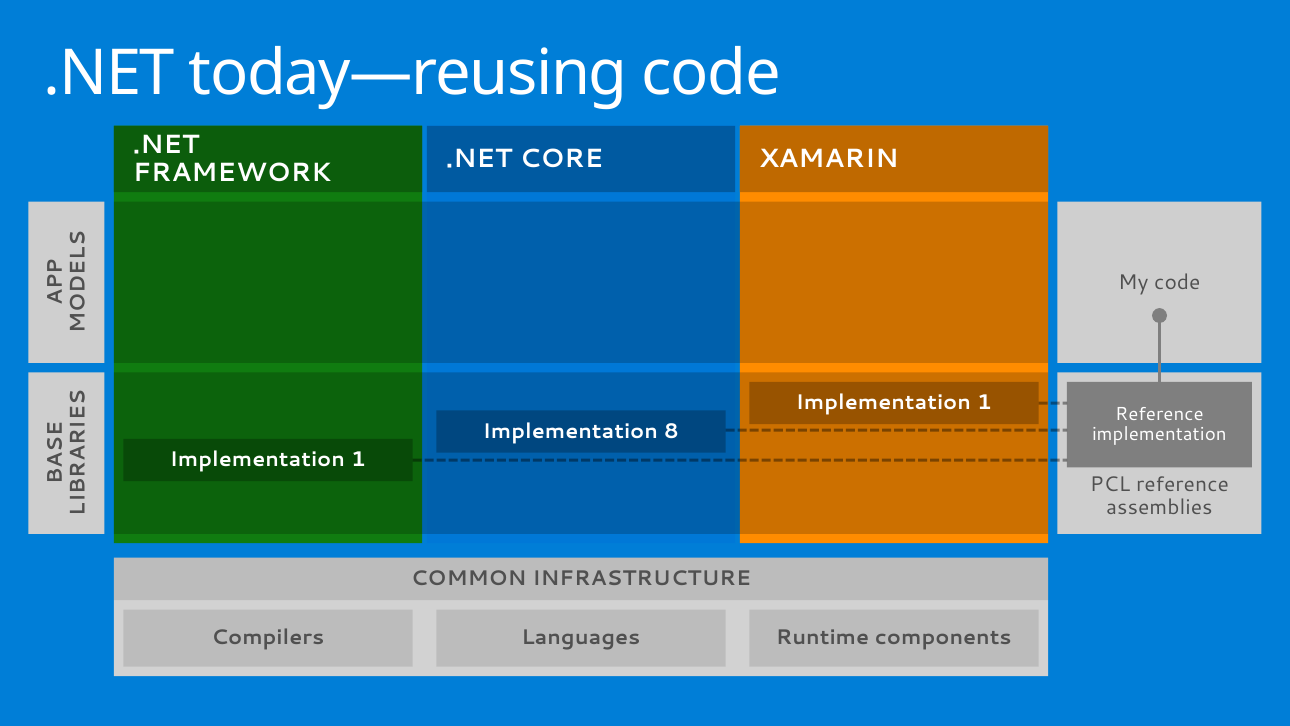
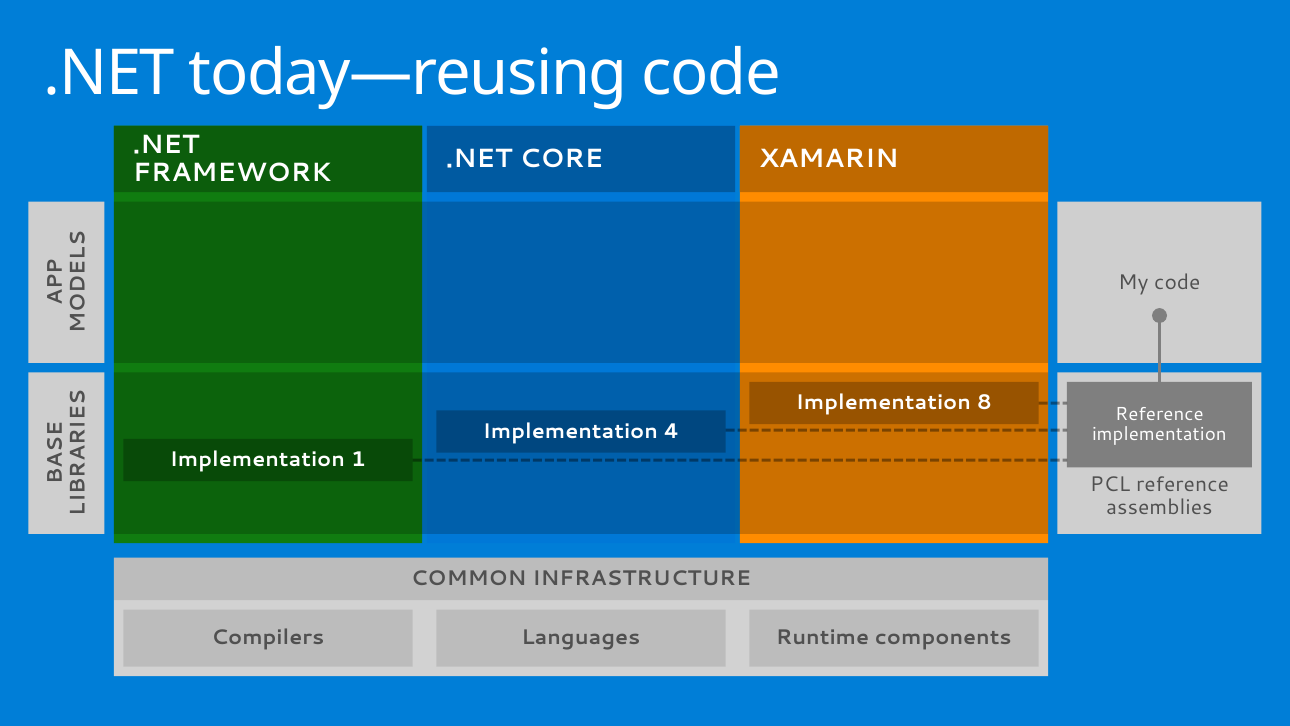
1 at (984, 403): 1 -> 8
8: 8 -> 4
